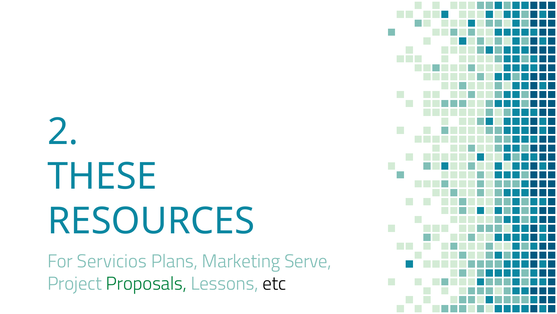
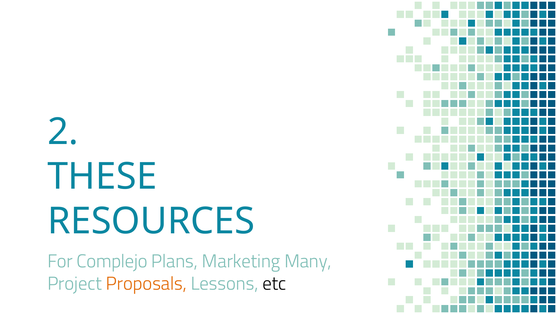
Servicios: Servicios -> Complejo
Serve: Serve -> Many
Proposals colour: green -> orange
